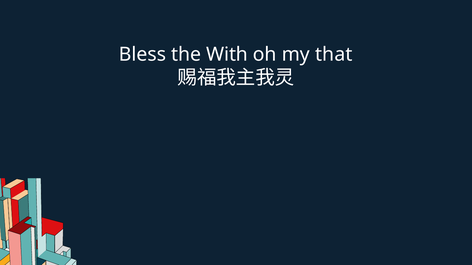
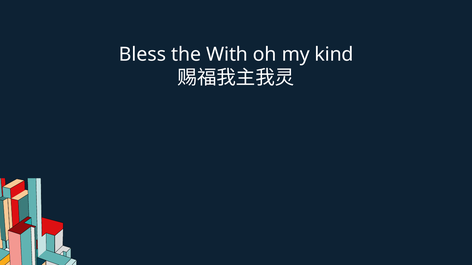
that: that -> kind
